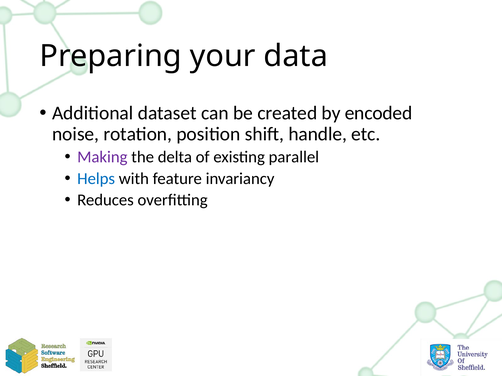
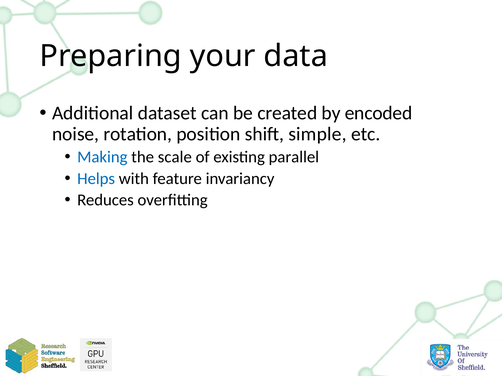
handle: handle -> simple
Making colour: purple -> blue
delta: delta -> scale
